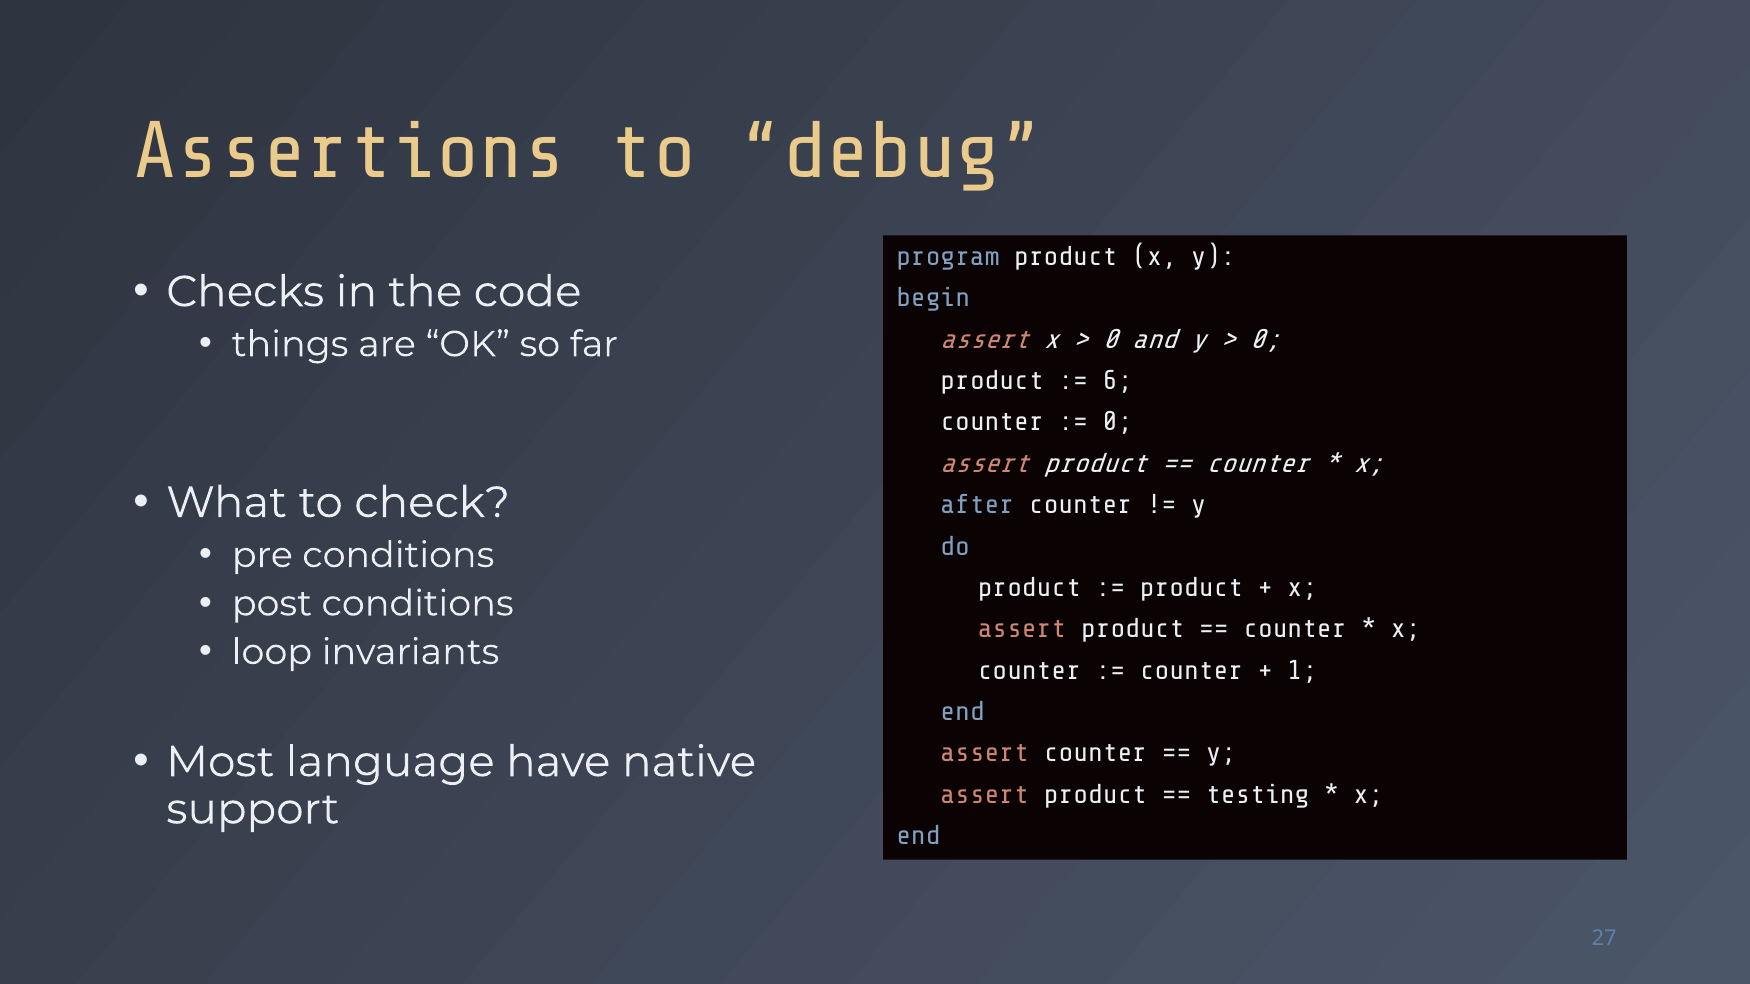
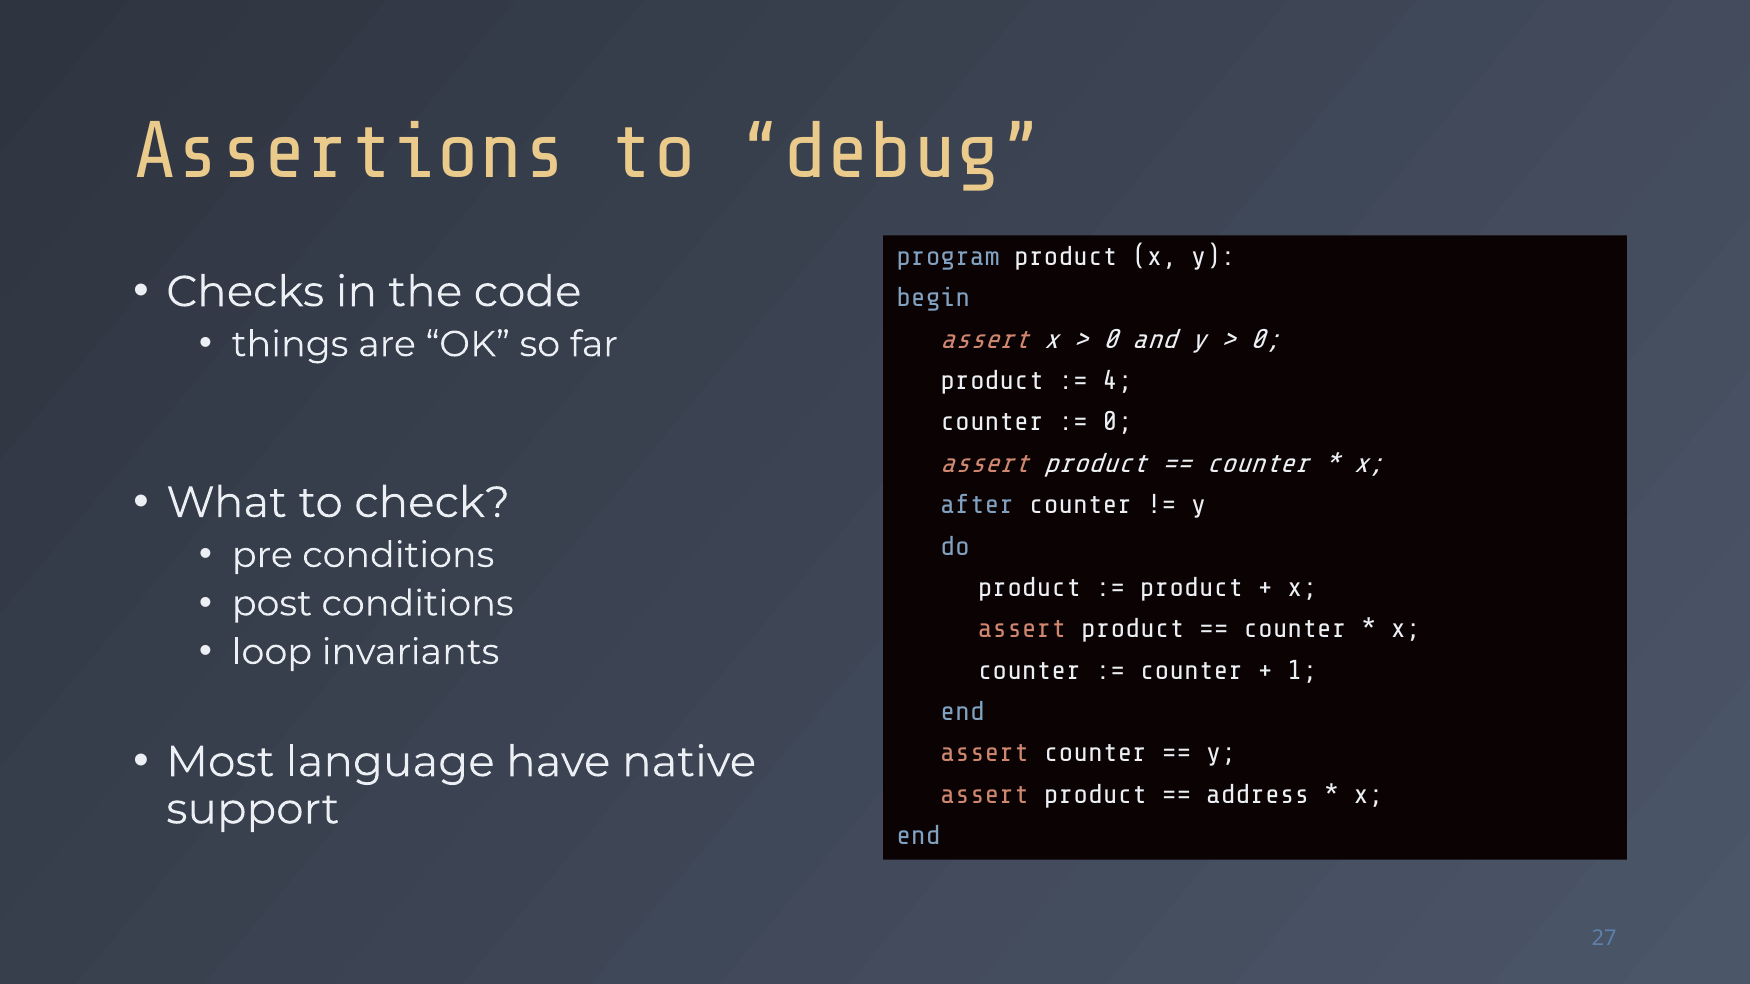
6: 6 -> 4
testing: testing -> address
